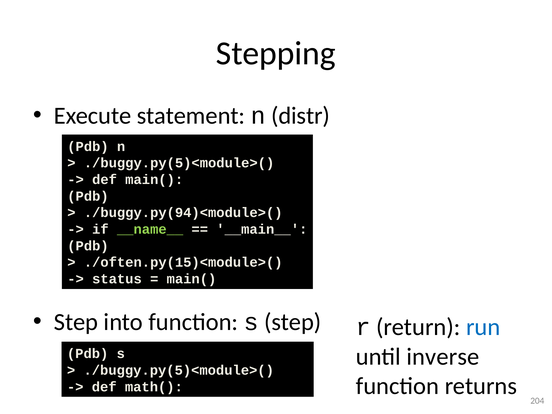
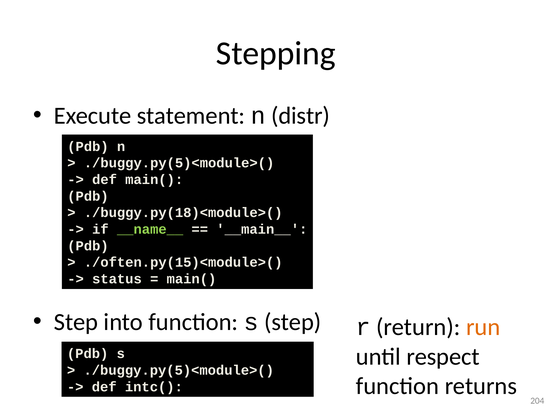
./buggy.py(94)<module>(: ./buggy.py(94)<module>( -> ./buggy.py(18)<module>(
run colour: blue -> orange
inverse: inverse -> respect
math(: math( -> intc(
